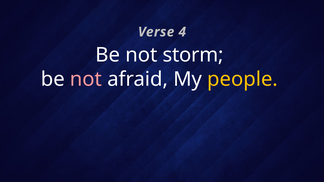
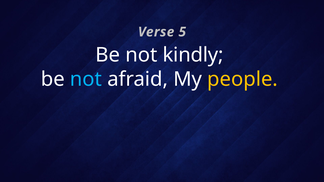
4: 4 -> 5
storm: storm -> kindly
not at (86, 79) colour: pink -> light blue
